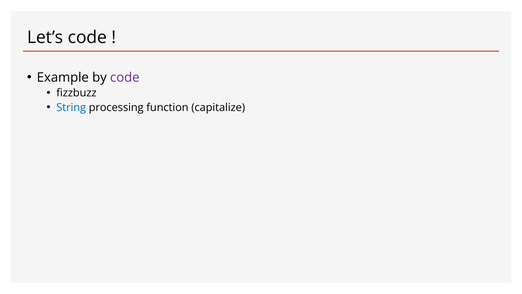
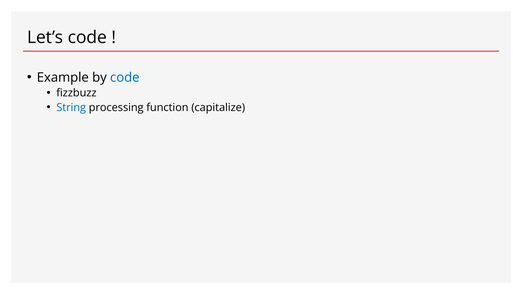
code at (125, 77) colour: purple -> blue
